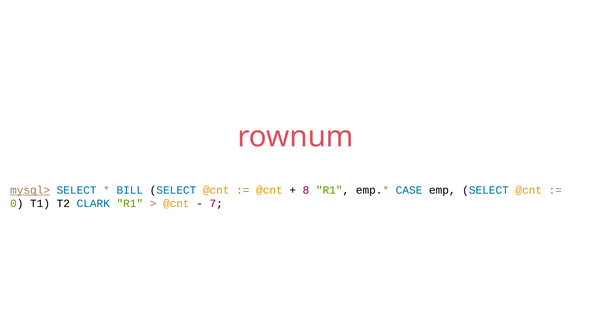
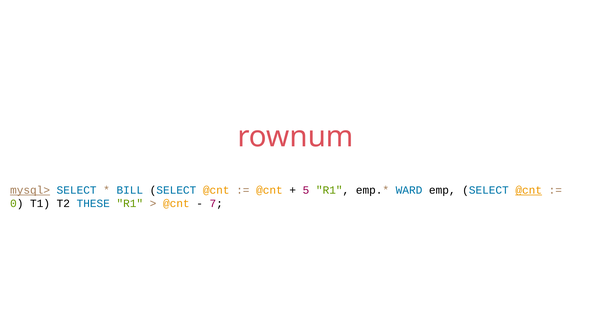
8: 8 -> 5
CASE: CASE -> WARD
@cnt at (529, 190) underline: none -> present
CLARK: CLARK -> THESE
